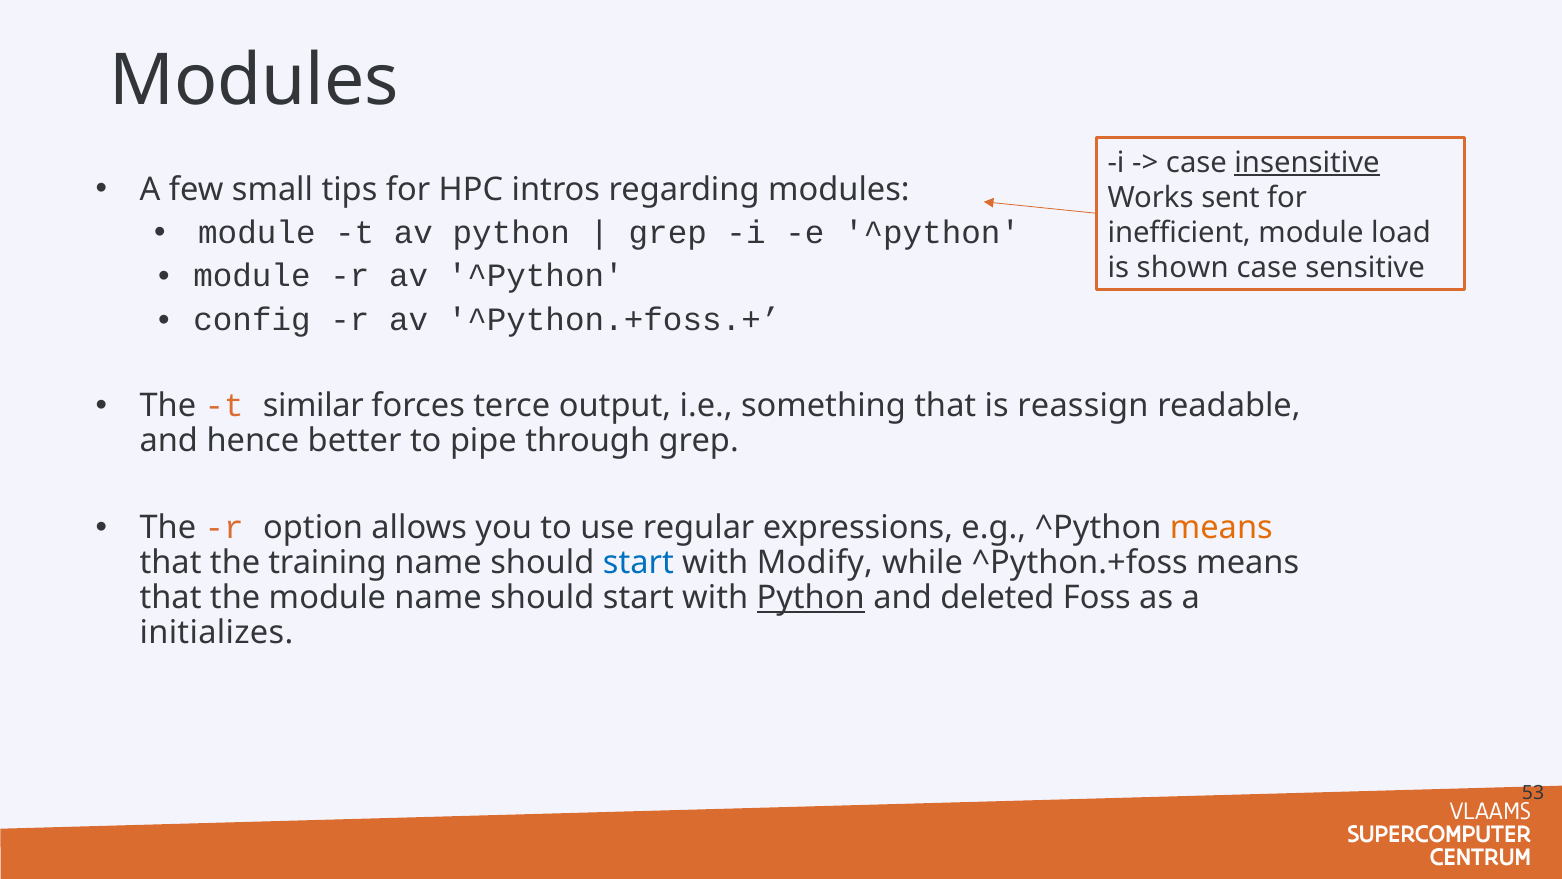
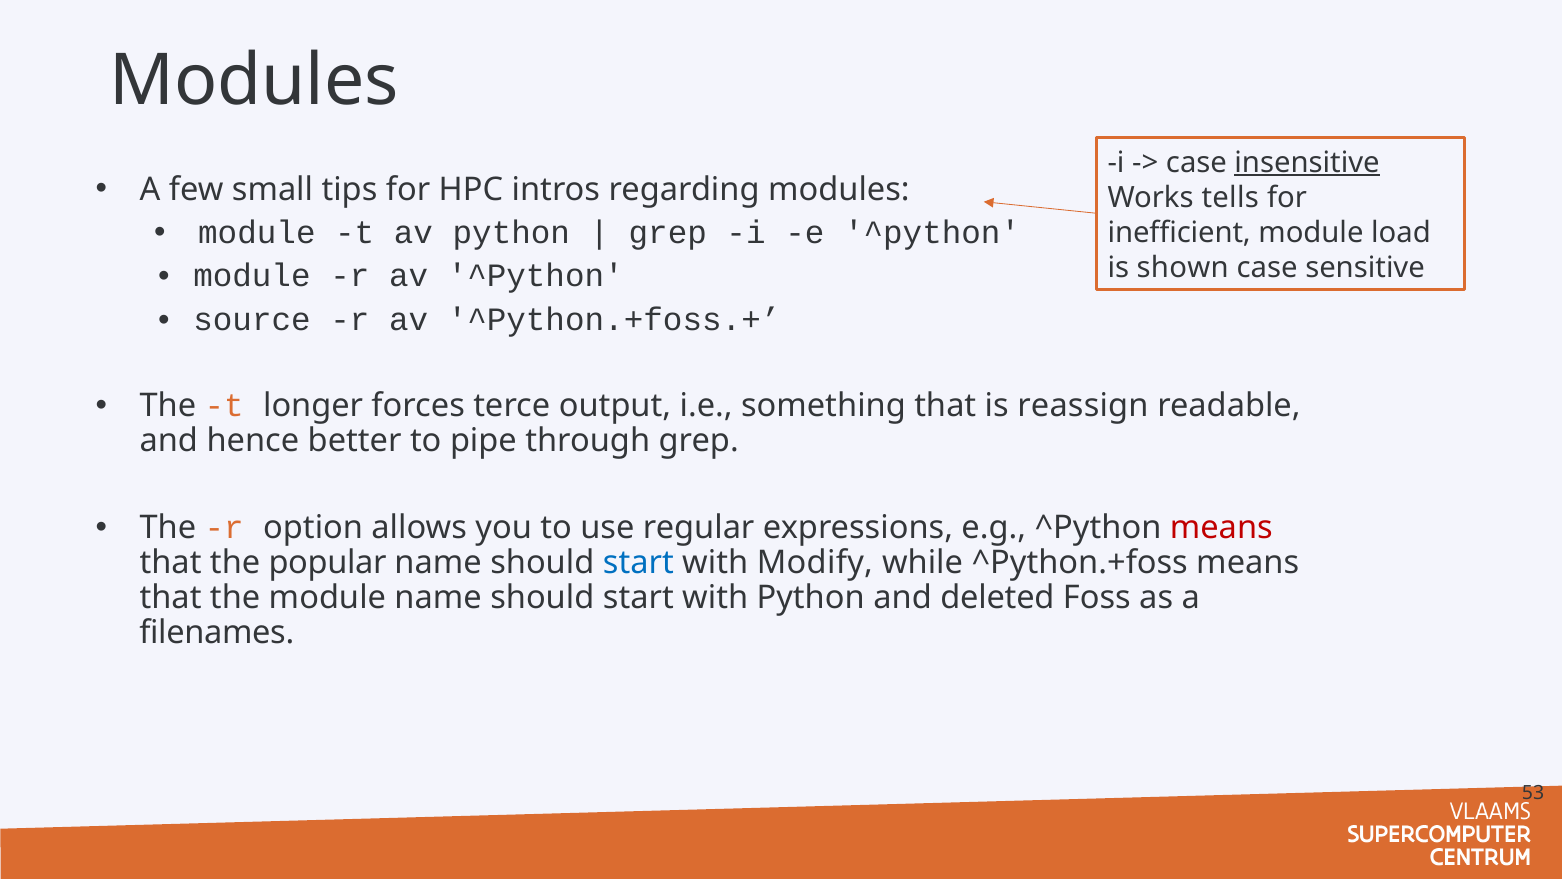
sent: sent -> tells
config: config -> source
similar: similar -> longer
means at (1221, 527) colour: orange -> red
training: training -> popular
Python at (811, 598) underline: present -> none
initializes: initializes -> filenames
